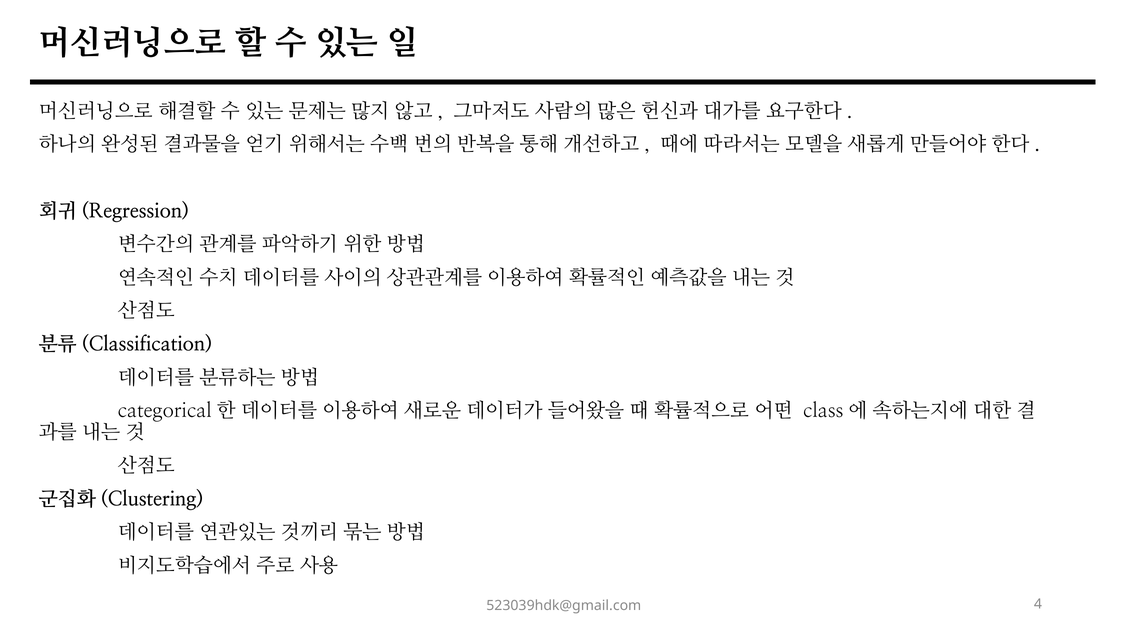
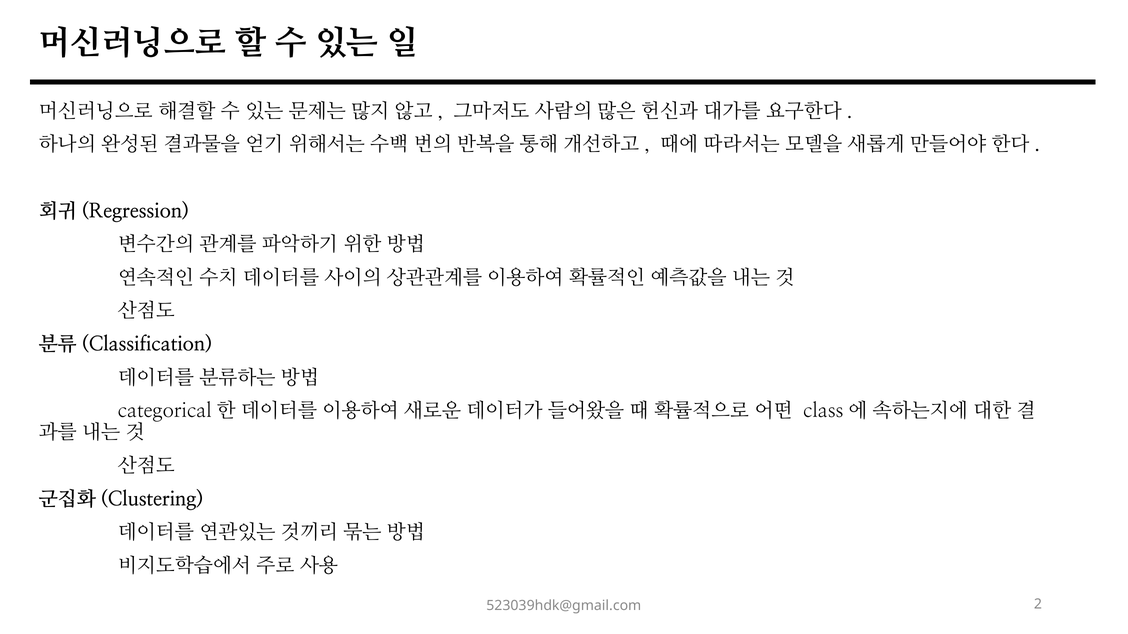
4: 4 -> 2
